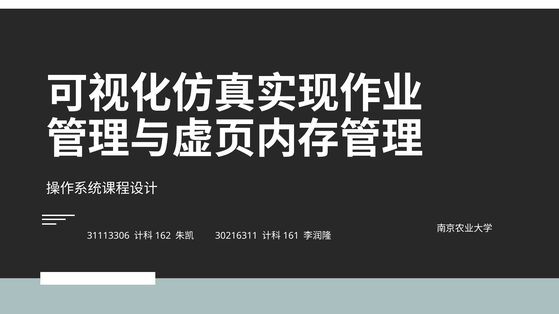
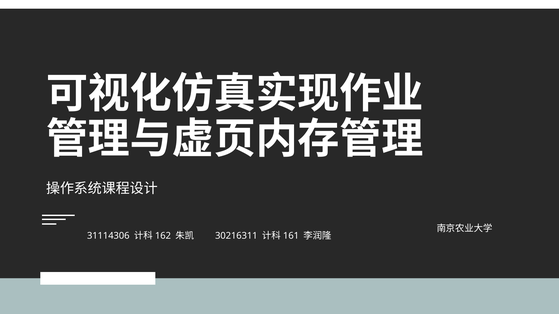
31113306: 31113306 -> 31114306
